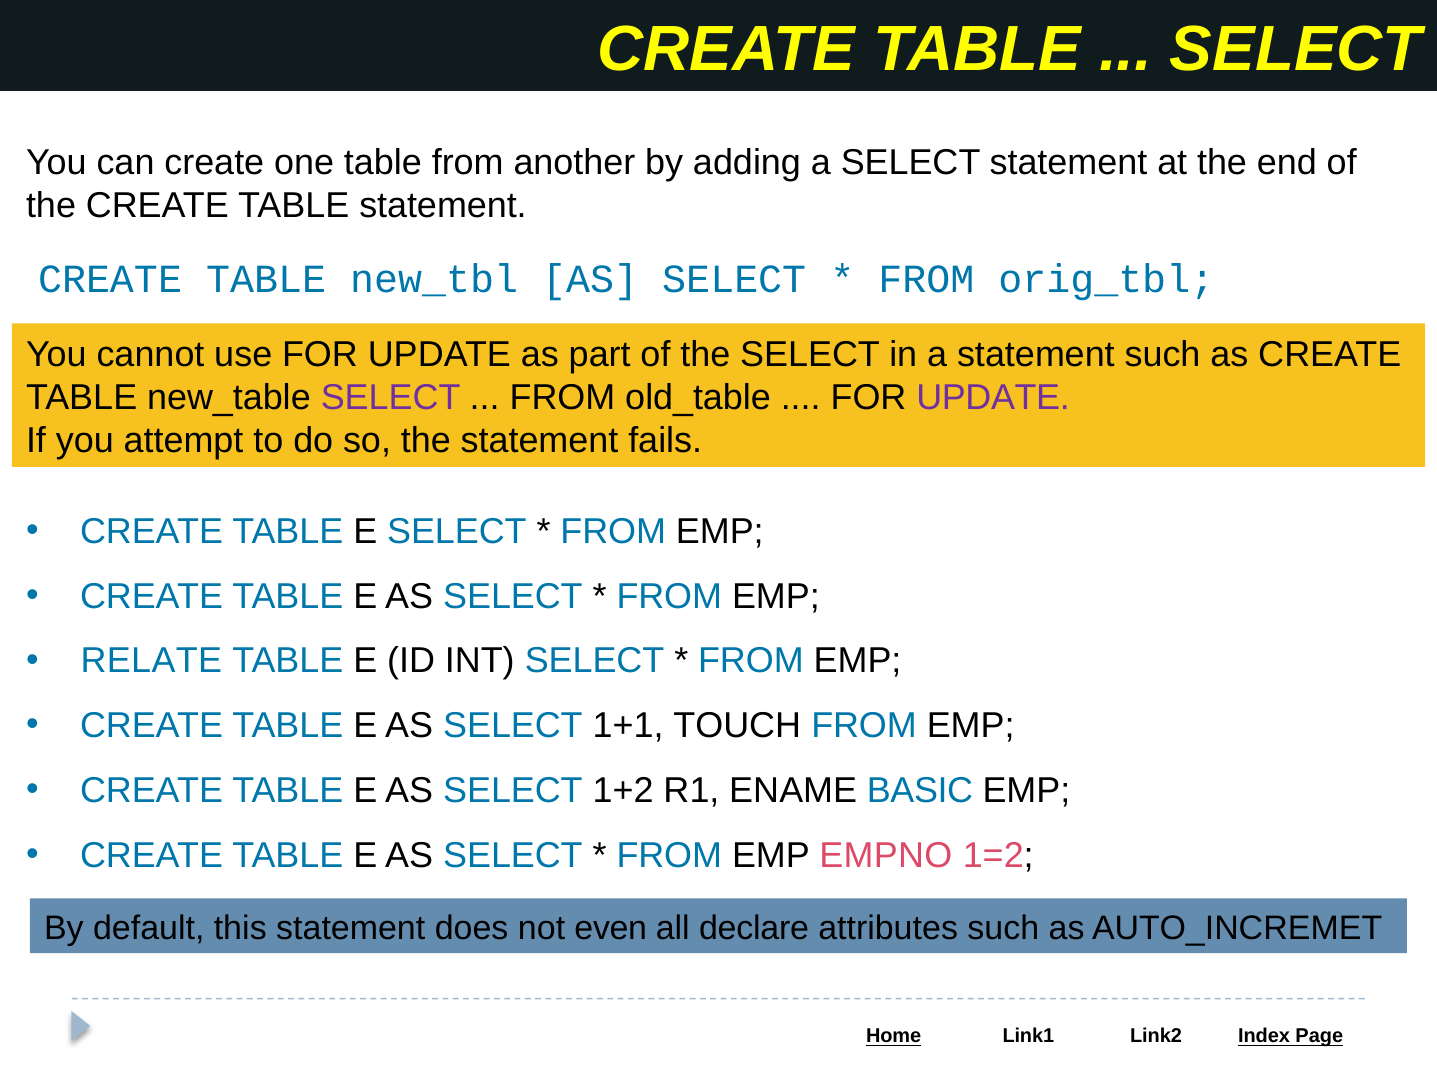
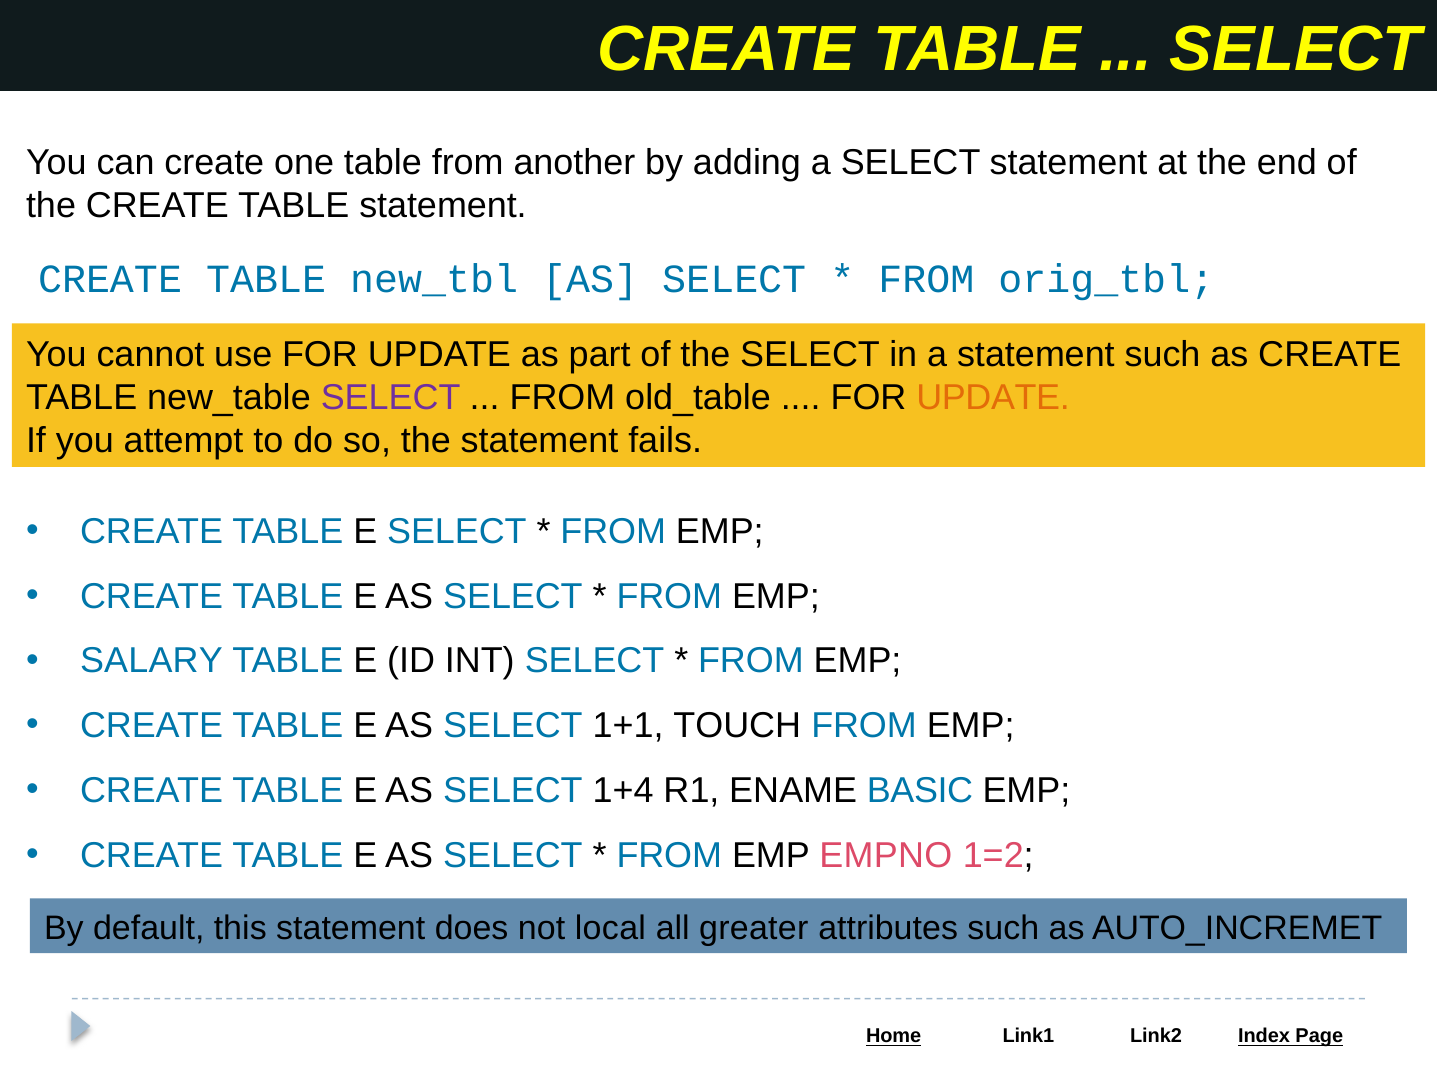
UPDATE at (993, 398) colour: purple -> orange
RELATE: RELATE -> SALARY
1+2: 1+2 -> 1+4
even: even -> local
declare: declare -> greater
